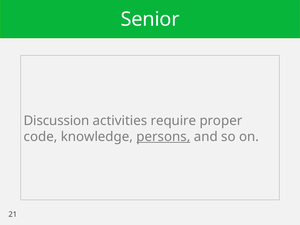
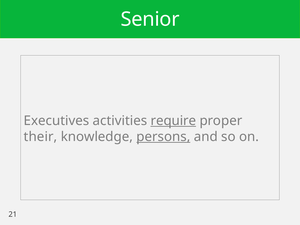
Discussion: Discussion -> Executives
require underline: none -> present
code: code -> their
